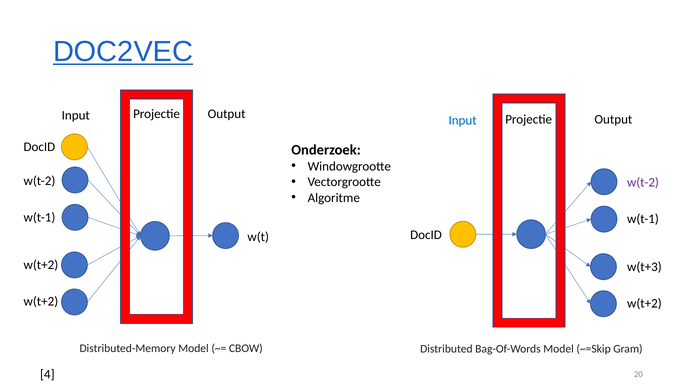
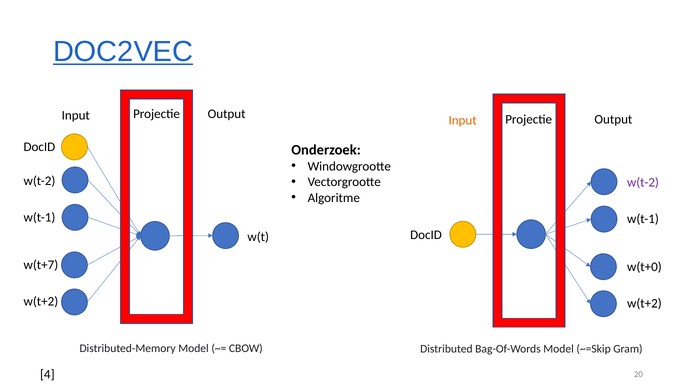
Input at (463, 120) colour: blue -> orange
w(t+2 at (41, 265): w(t+2 -> w(t+7
w(t+3: w(t+3 -> w(t+0
